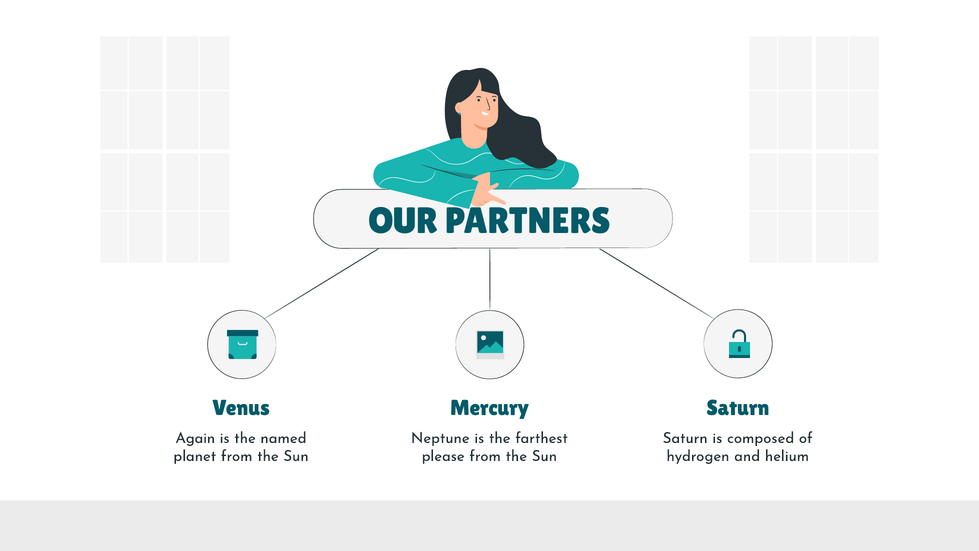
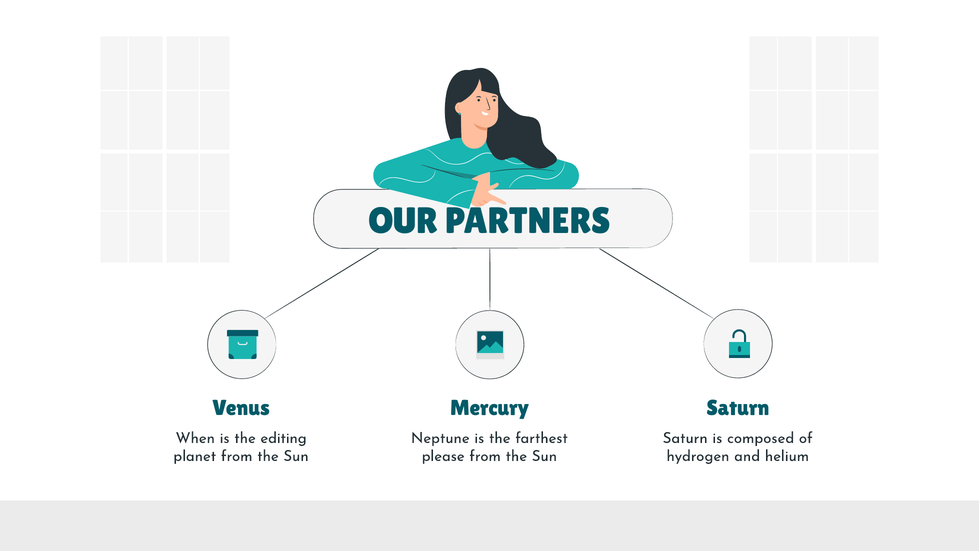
Again: Again -> When
named: named -> editing
